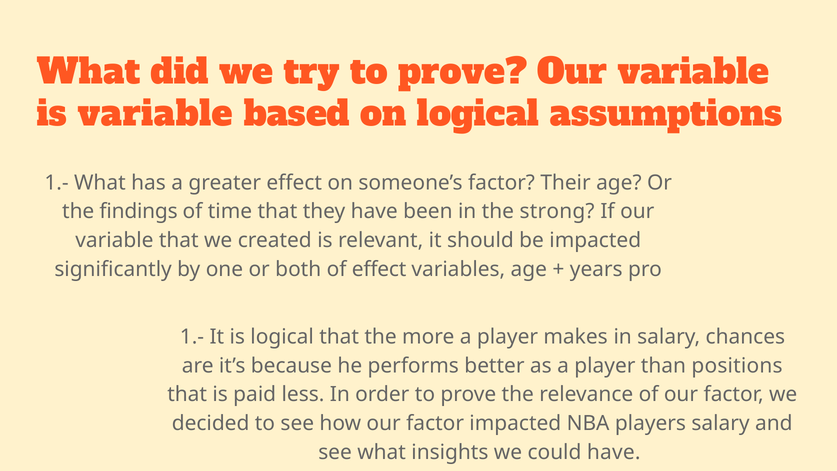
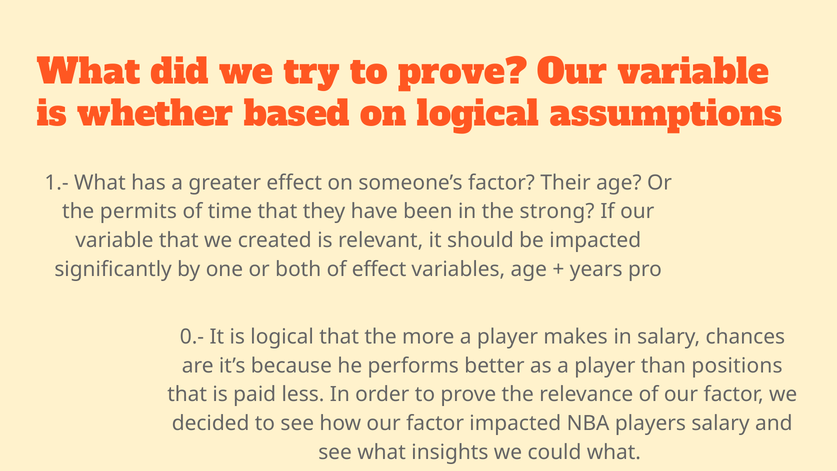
is variable: variable -> whether
findings: findings -> permits
1.- at (192, 337): 1.- -> 0.-
could have: have -> what
